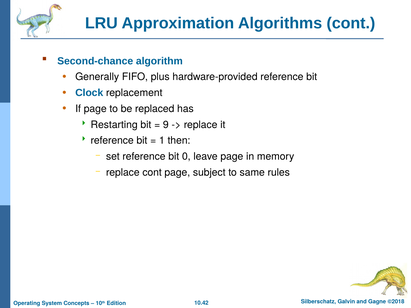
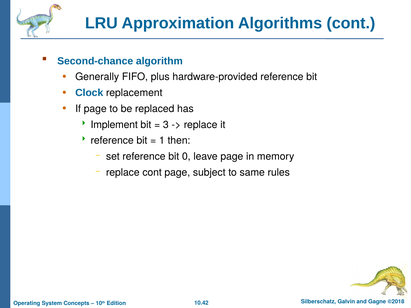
Restarting: Restarting -> Implement
9: 9 -> 3
